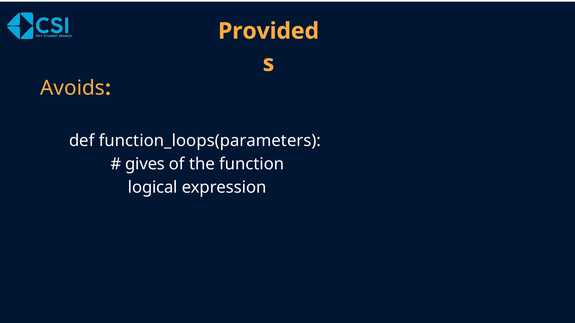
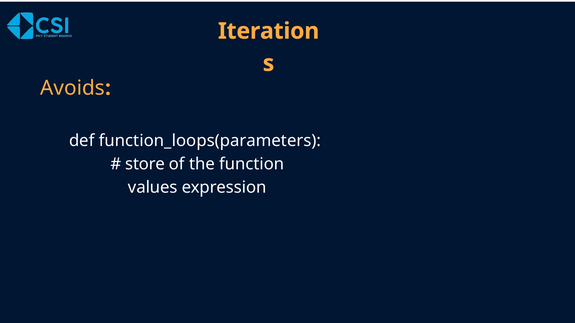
Provided: Provided -> Iteration
gives: gives -> store
logical: logical -> values
